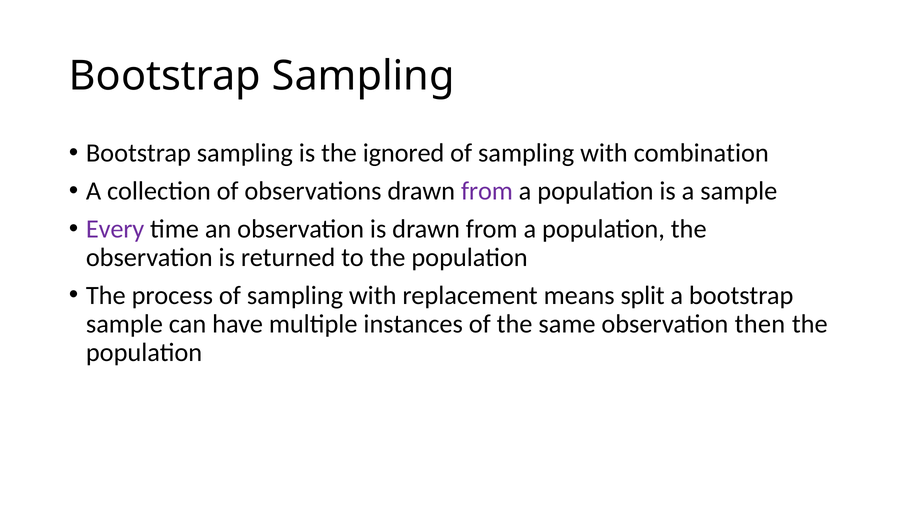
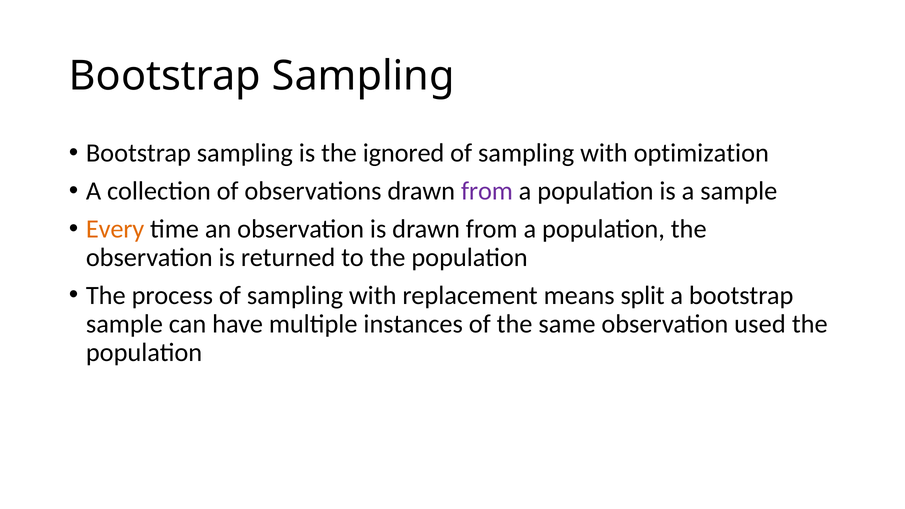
combination: combination -> optimization
Every colour: purple -> orange
then: then -> used
